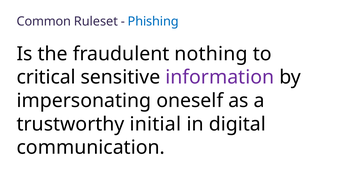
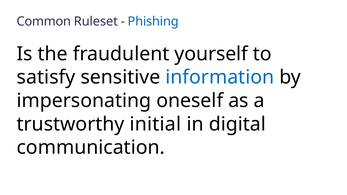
nothing: nothing -> yourself
critical: critical -> satisfy
information colour: purple -> blue
